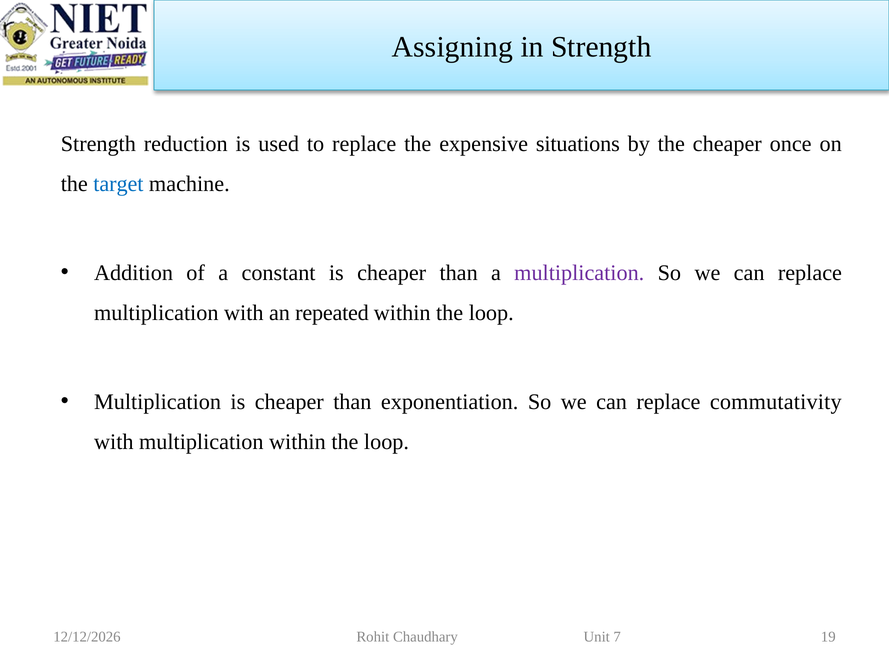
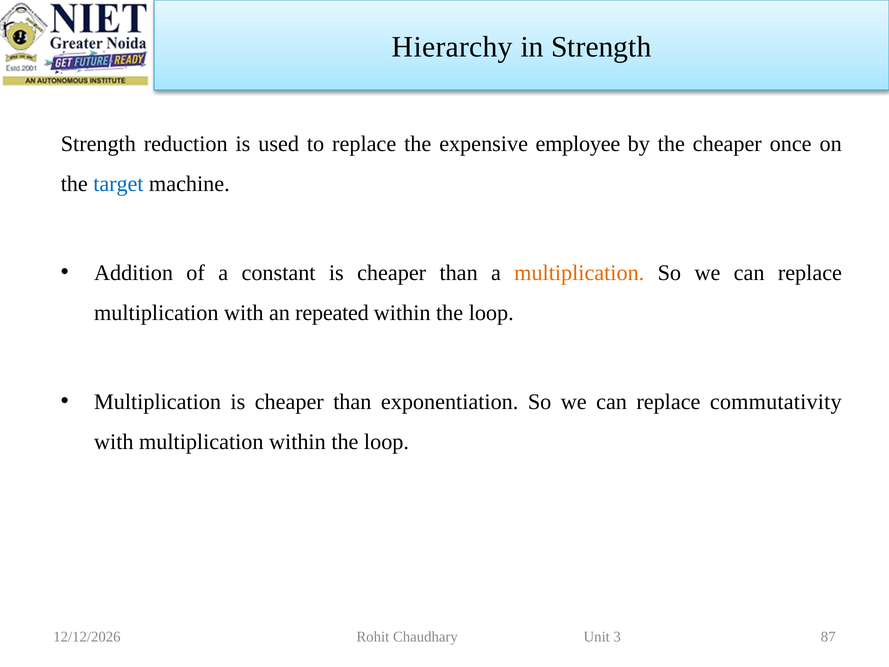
Assigning: Assigning -> Hierarchy
situations: situations -> employee
multiplication at (579, 273) colour: purple -> orange
7: 7 -> 3
19: 19 -> 87
